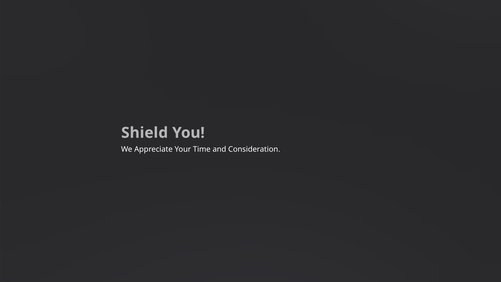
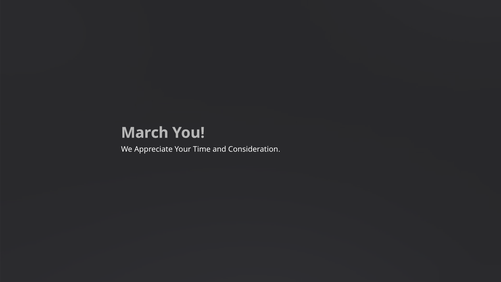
Shield: Shield -> March
